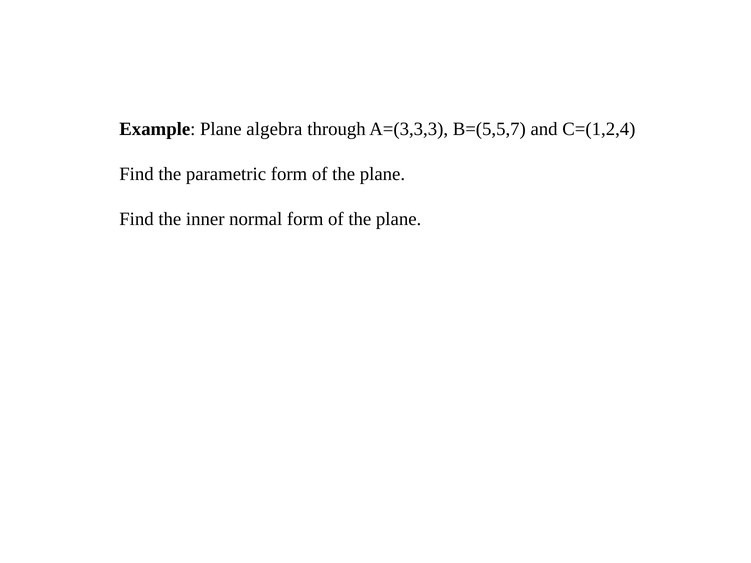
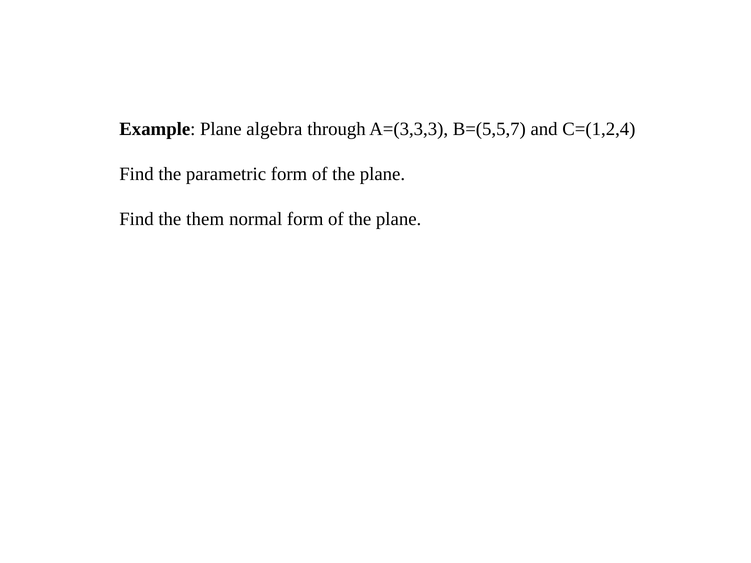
inner: inner -> them
